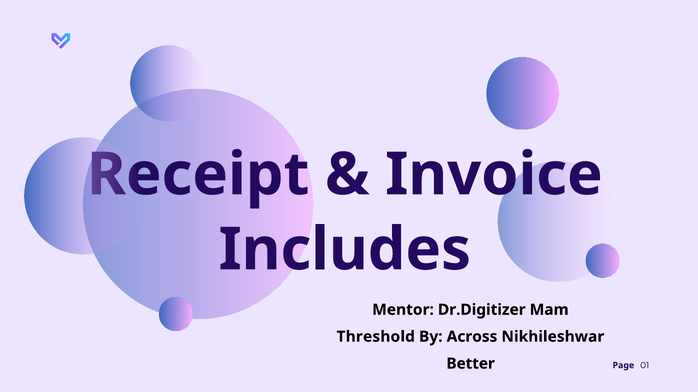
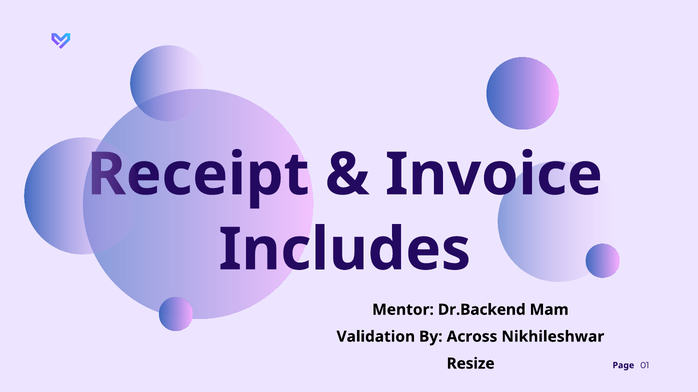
Dr.Digitizer: Dr.Digitizer -> Dr.Backend
Threshold: Threshold -> Validation
Better: Better -> Resize
